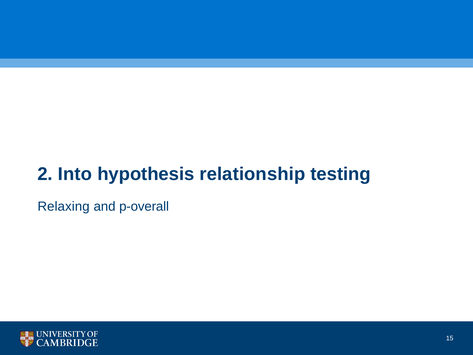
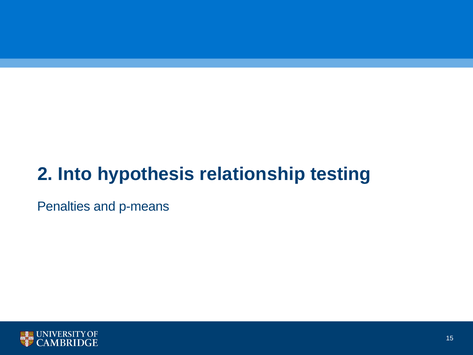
Relaxing: Relaxing -> Penalties
p-overall: p-overall -> p-means
